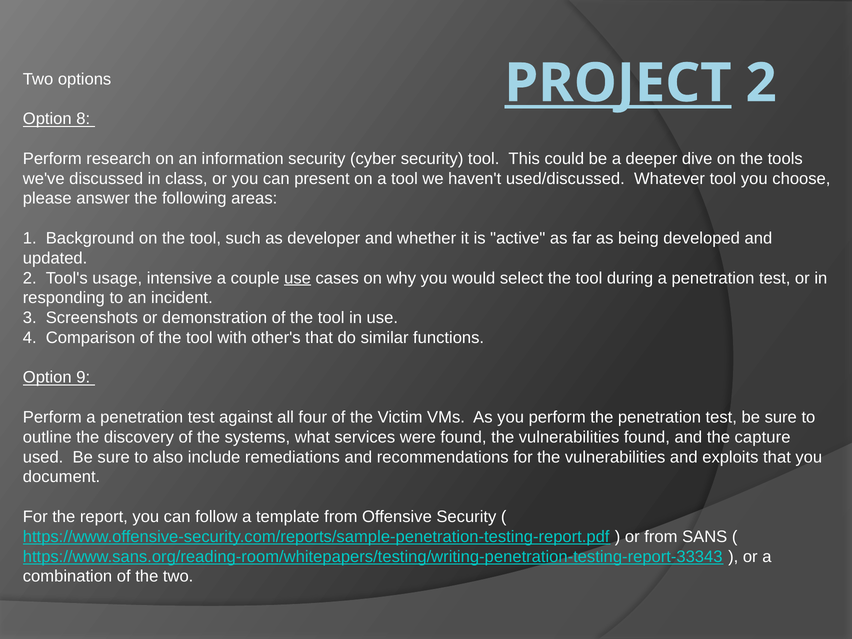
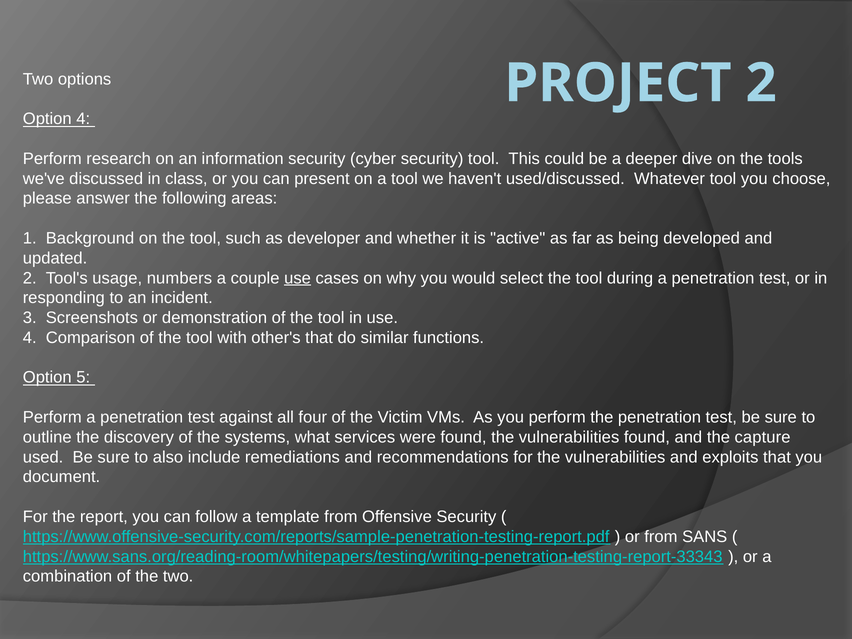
PROJECT underline: present -> none
Option 8: 8 -> 4
intensive: intensive -> numbers
9: 9 -> 5
